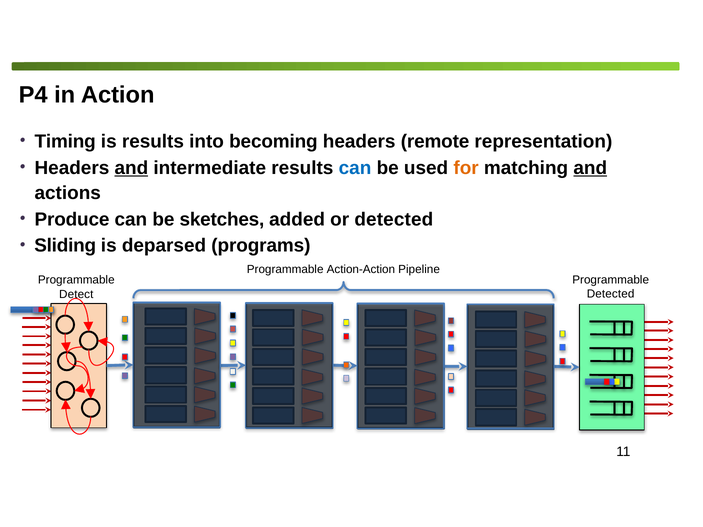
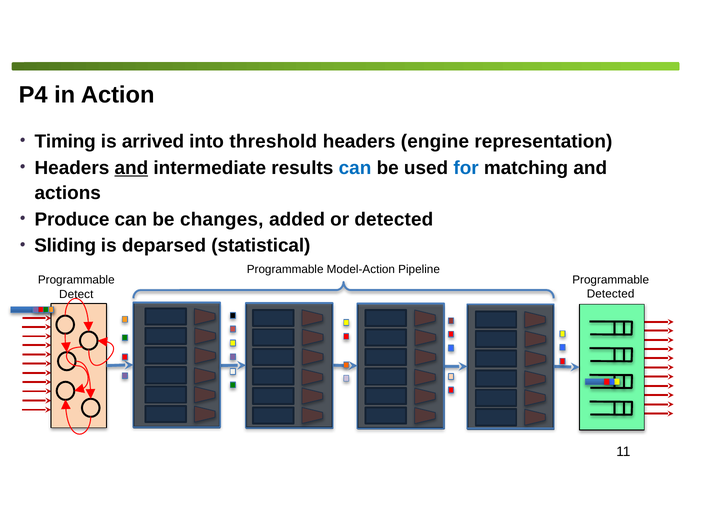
is results: results -> arrived
becoming: becoming -> threshold
remote: remote -> engine
for colour: orange -> blue
and at (590, 168) underline: present -> none
sketches: sketches -> changes
programs: programs -> statistical
Action-Action: Action-Action -> Model-Action
